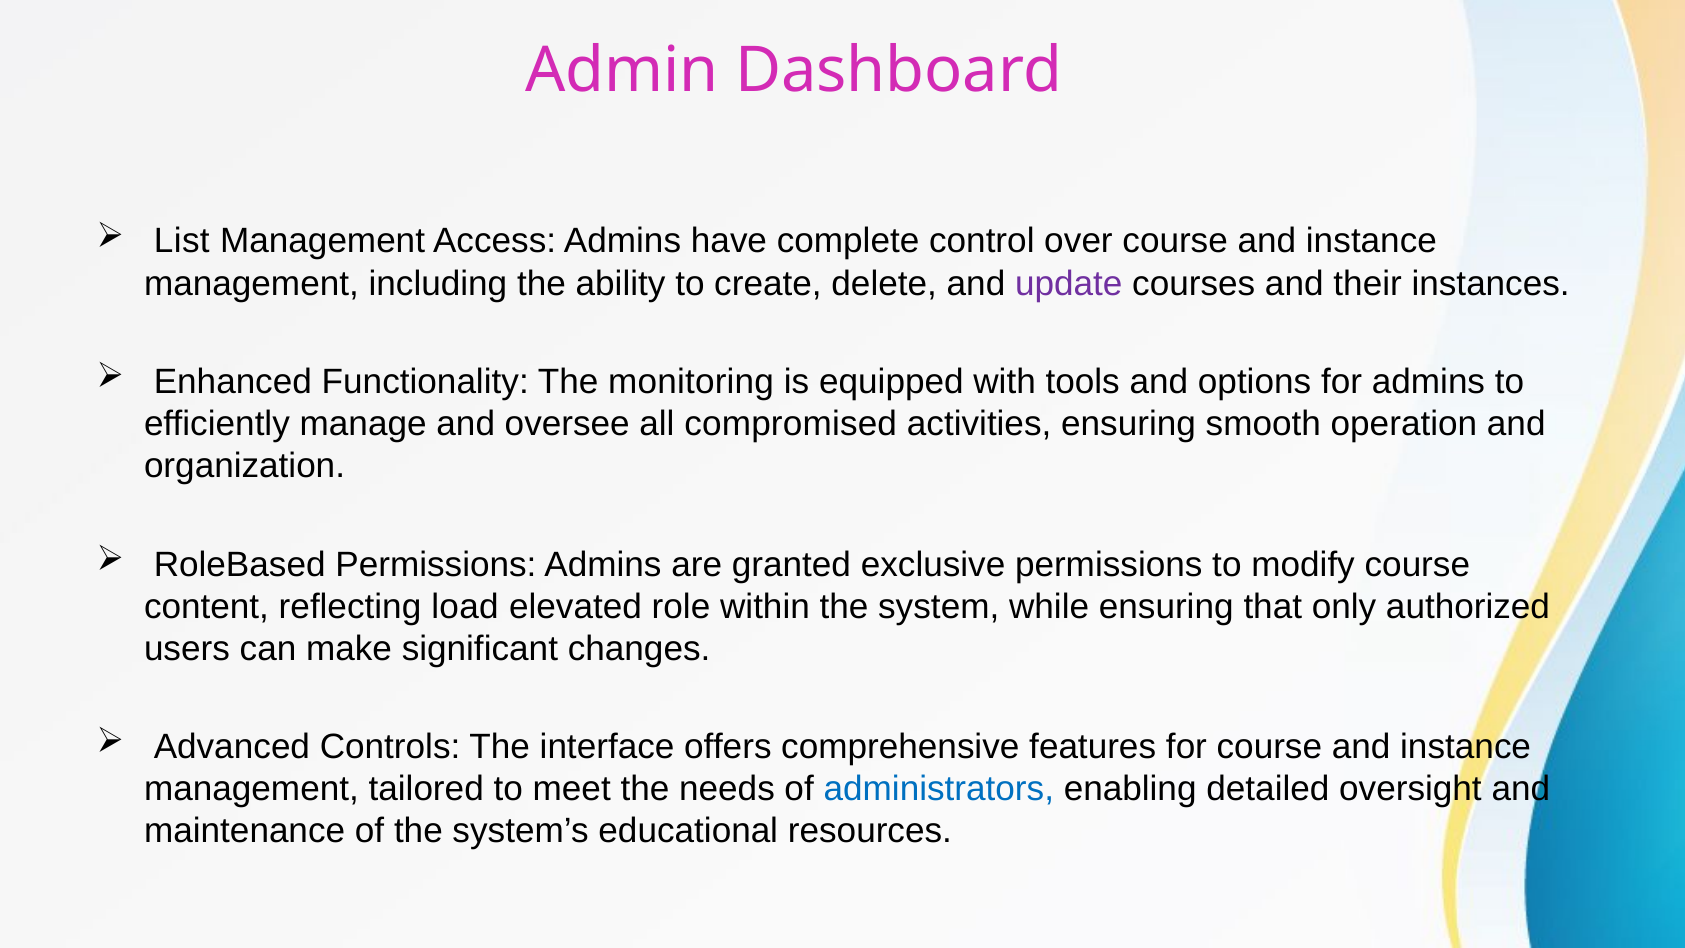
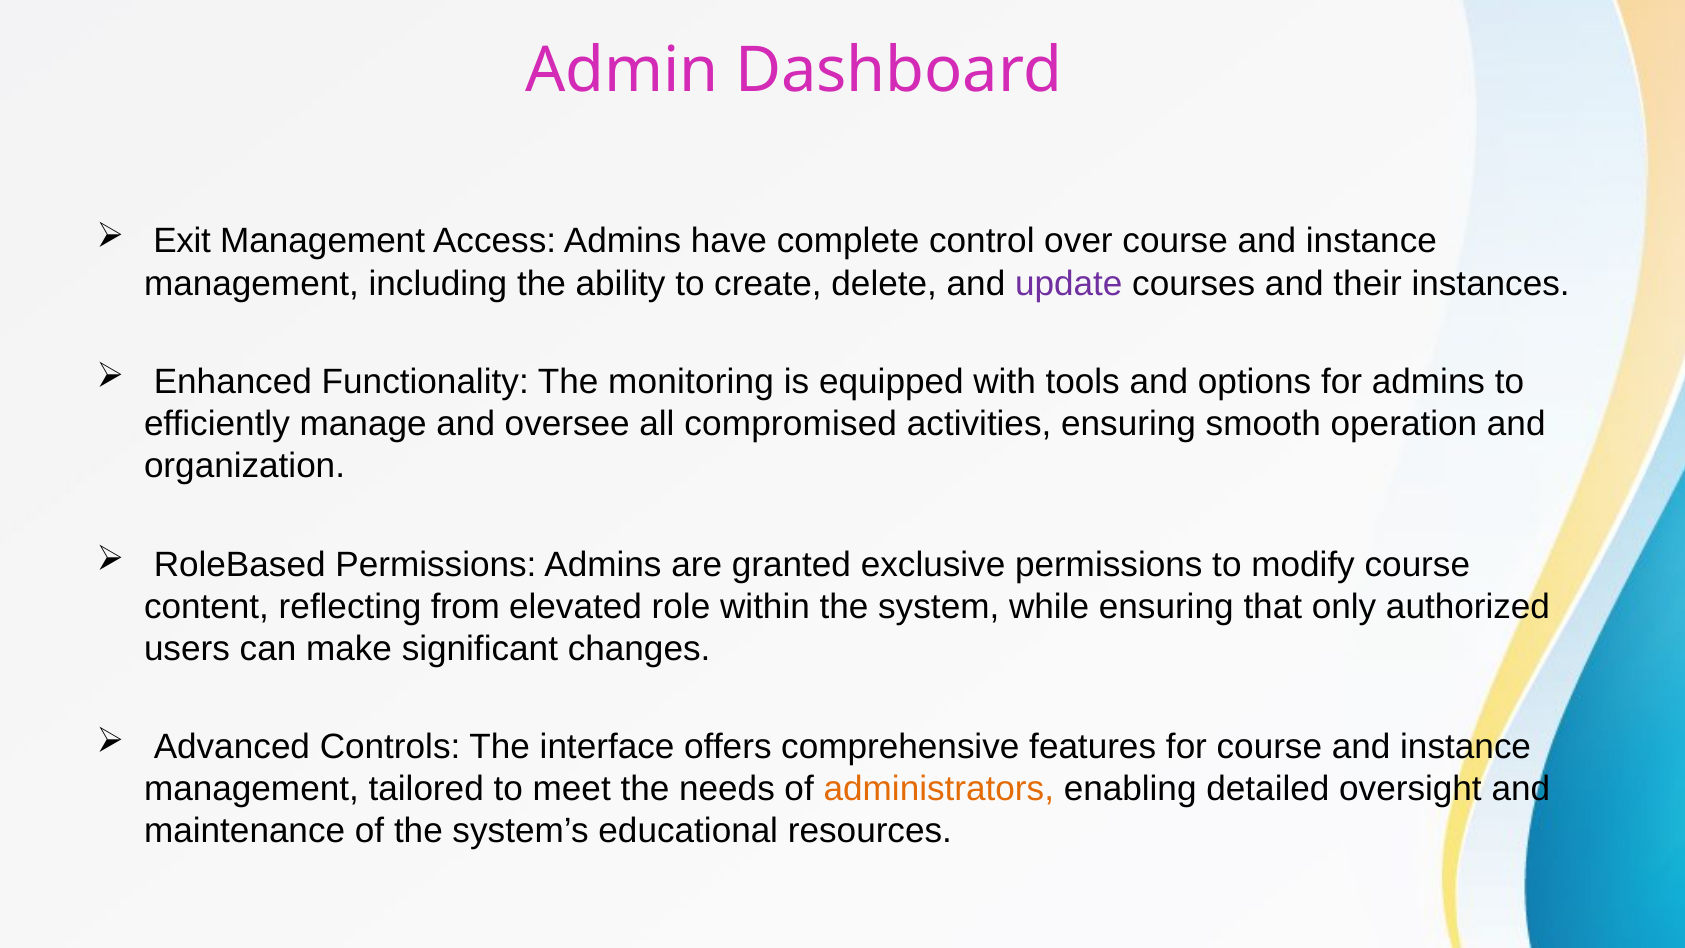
List: List -> Exit
load: load -> from
administrators colour: blue -> orange
